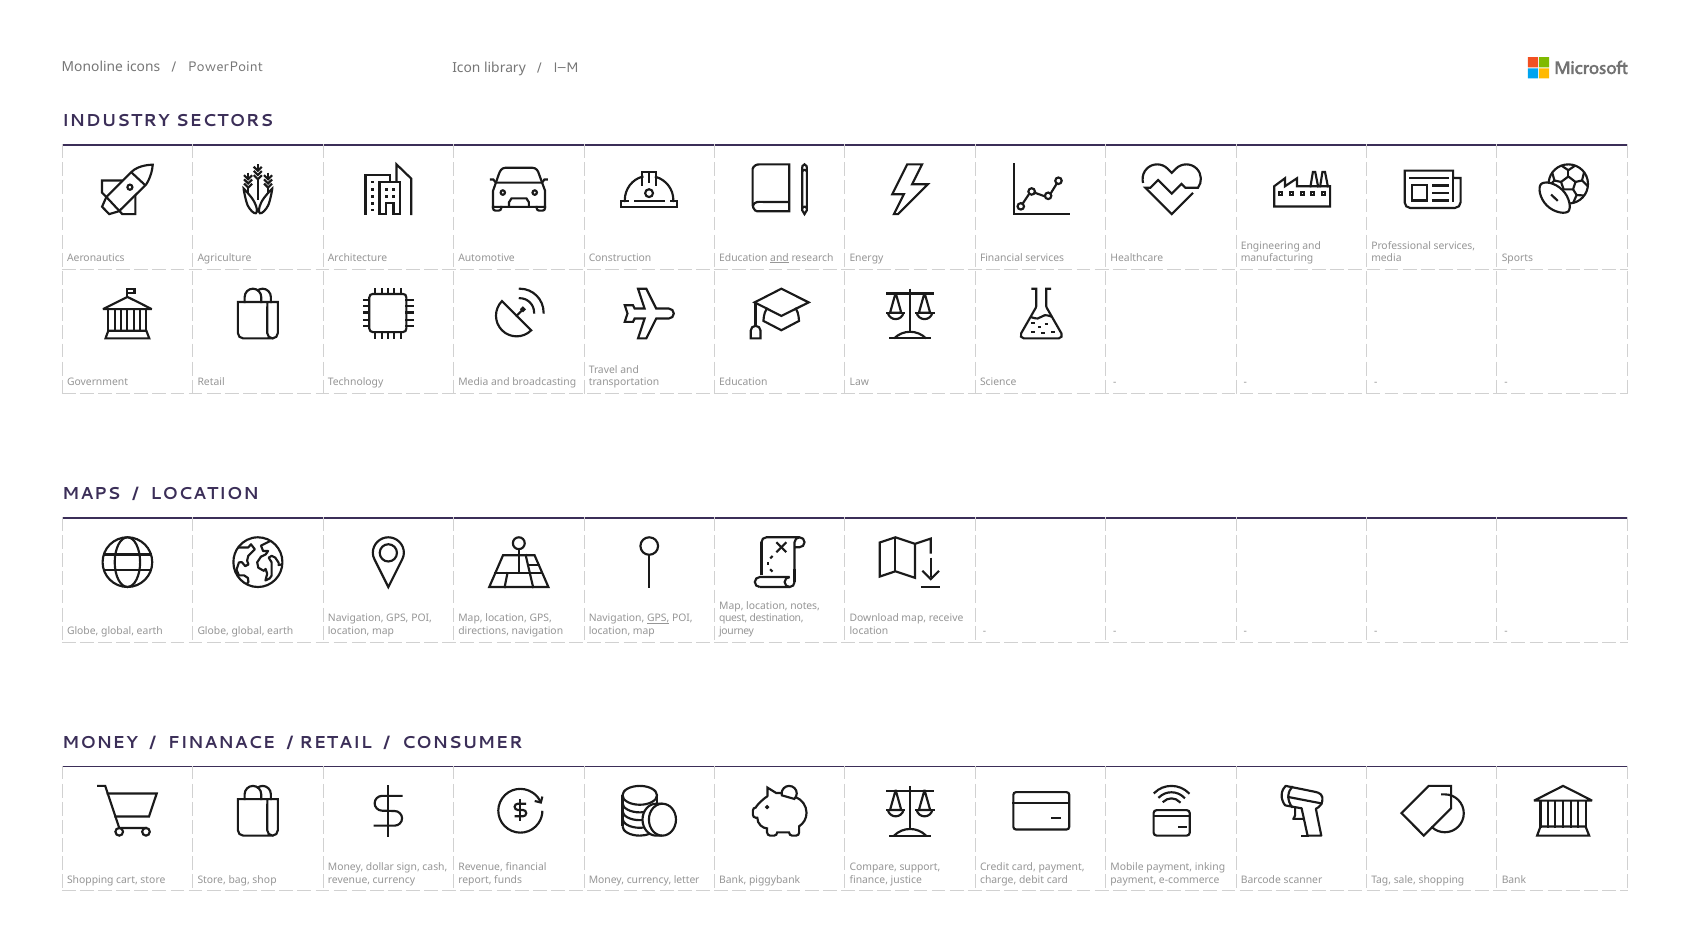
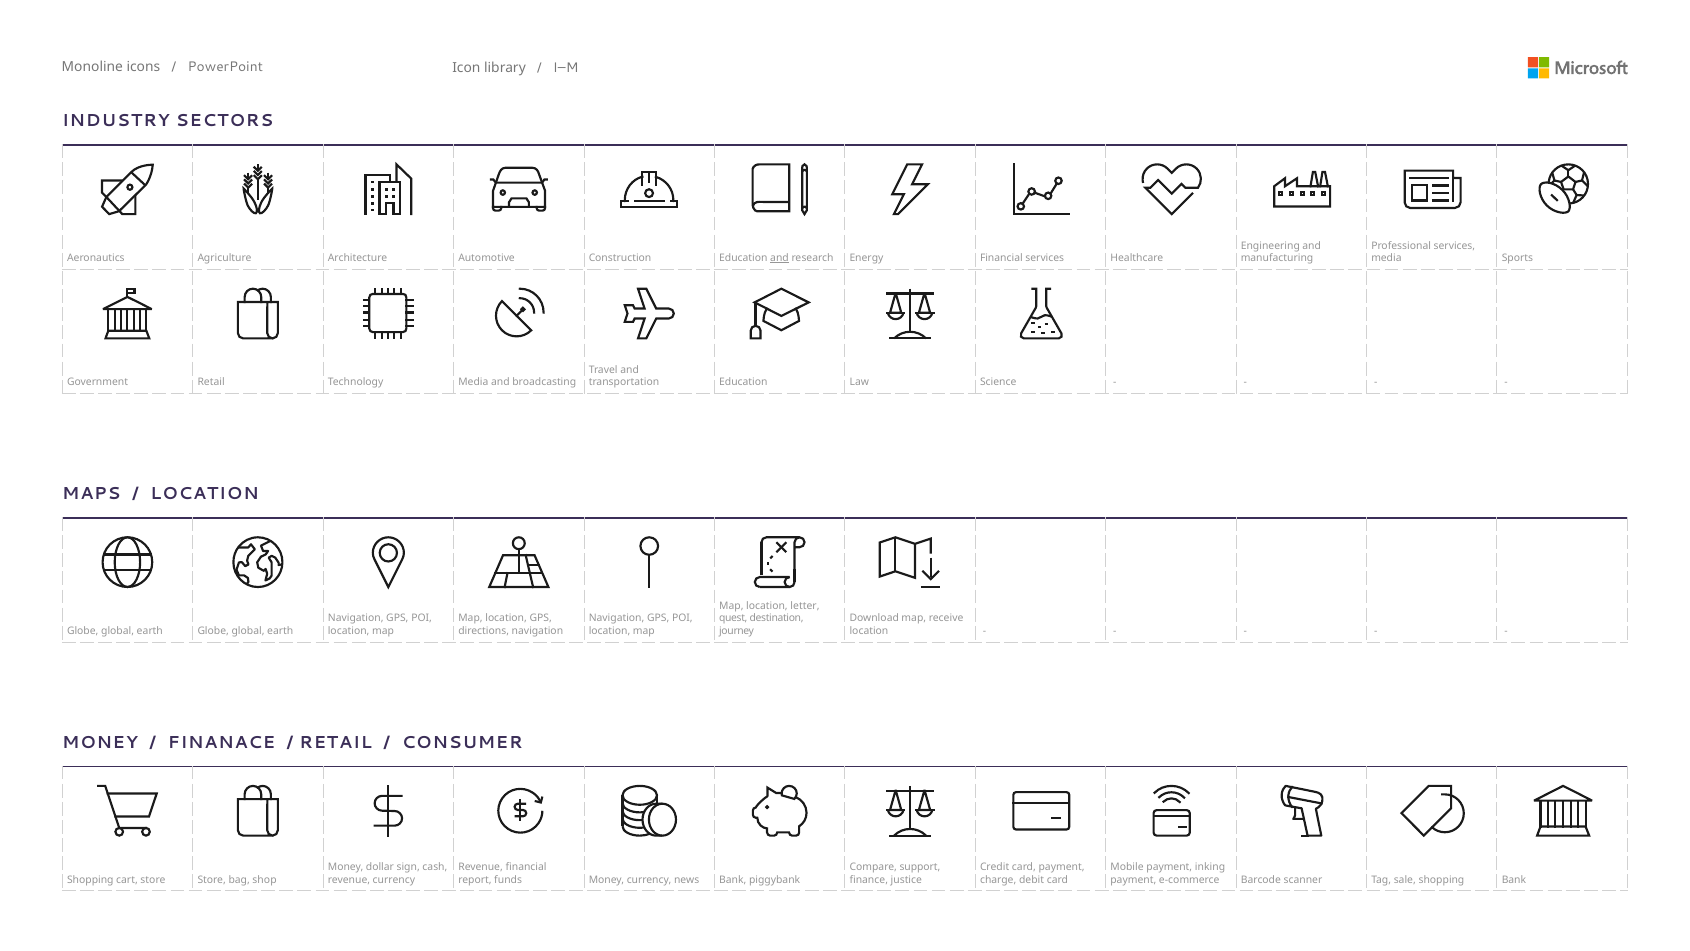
notes: notes -> letter
GPS at (658, 618) underline: present -> none
letter: letter -> news
